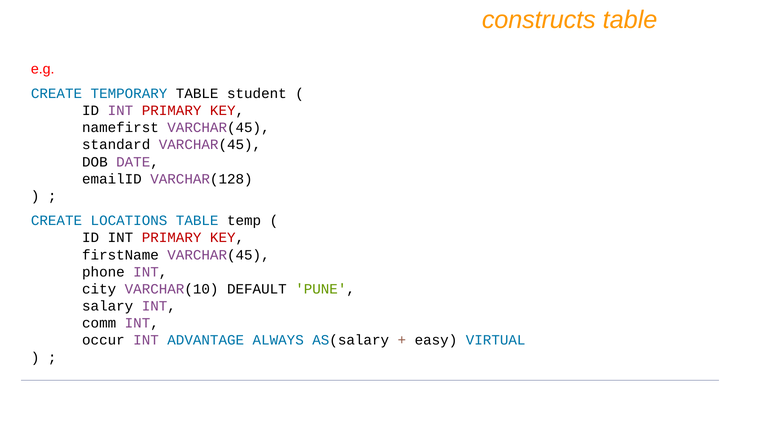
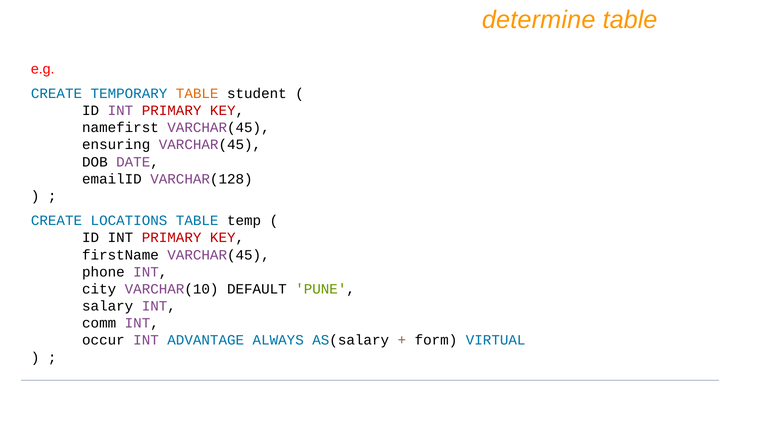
constructs: constructs -> determine
TABLE at (197, 93) colour: black -> orange
standard: standard -> ensuring
easy: easy -> form
